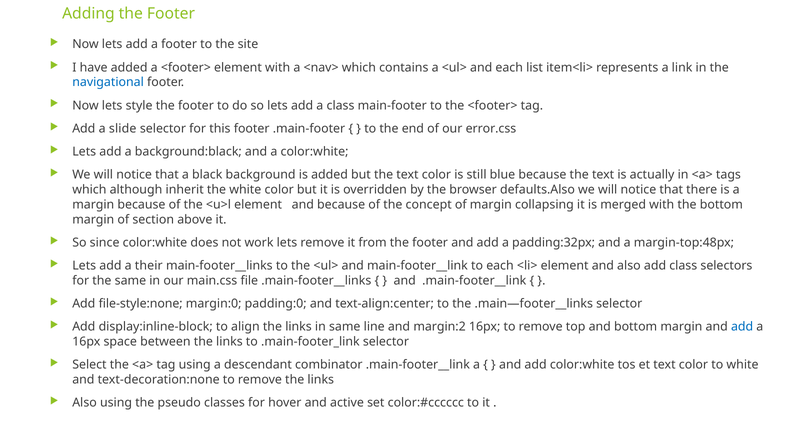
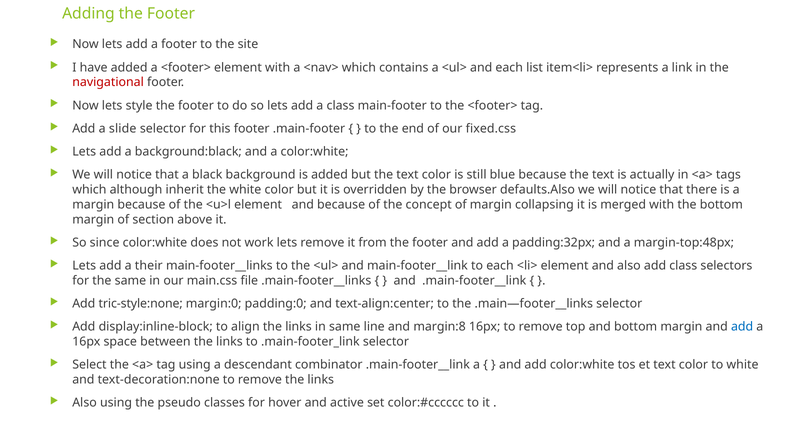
navigational colour: blue -> red
error.css: error.css -> fixed.css
file-style:none: file-style:none -> tric-style:none
margin:2: margin:2 -> margin:8
